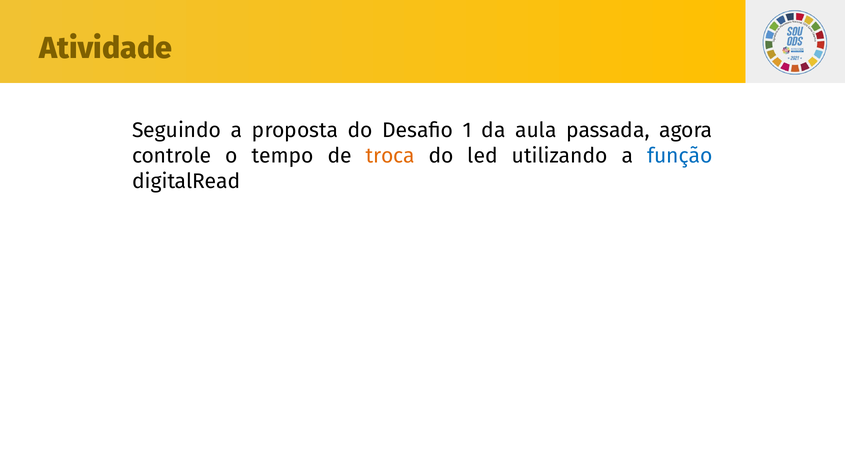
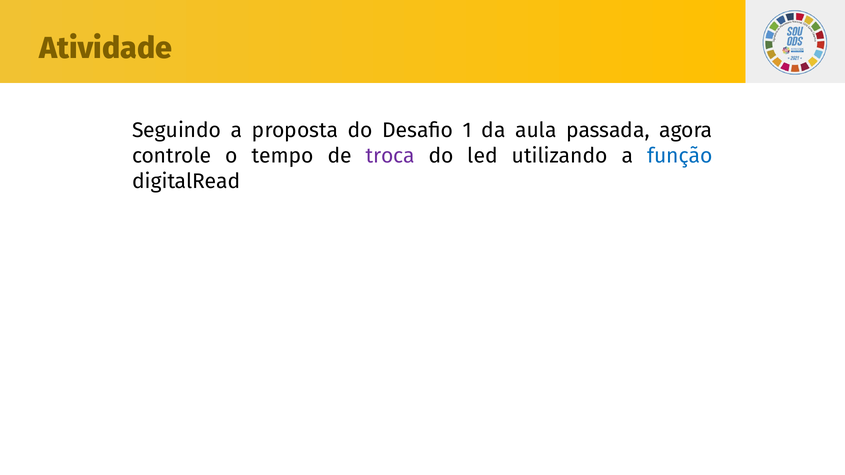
troca colour: orange -> purple
